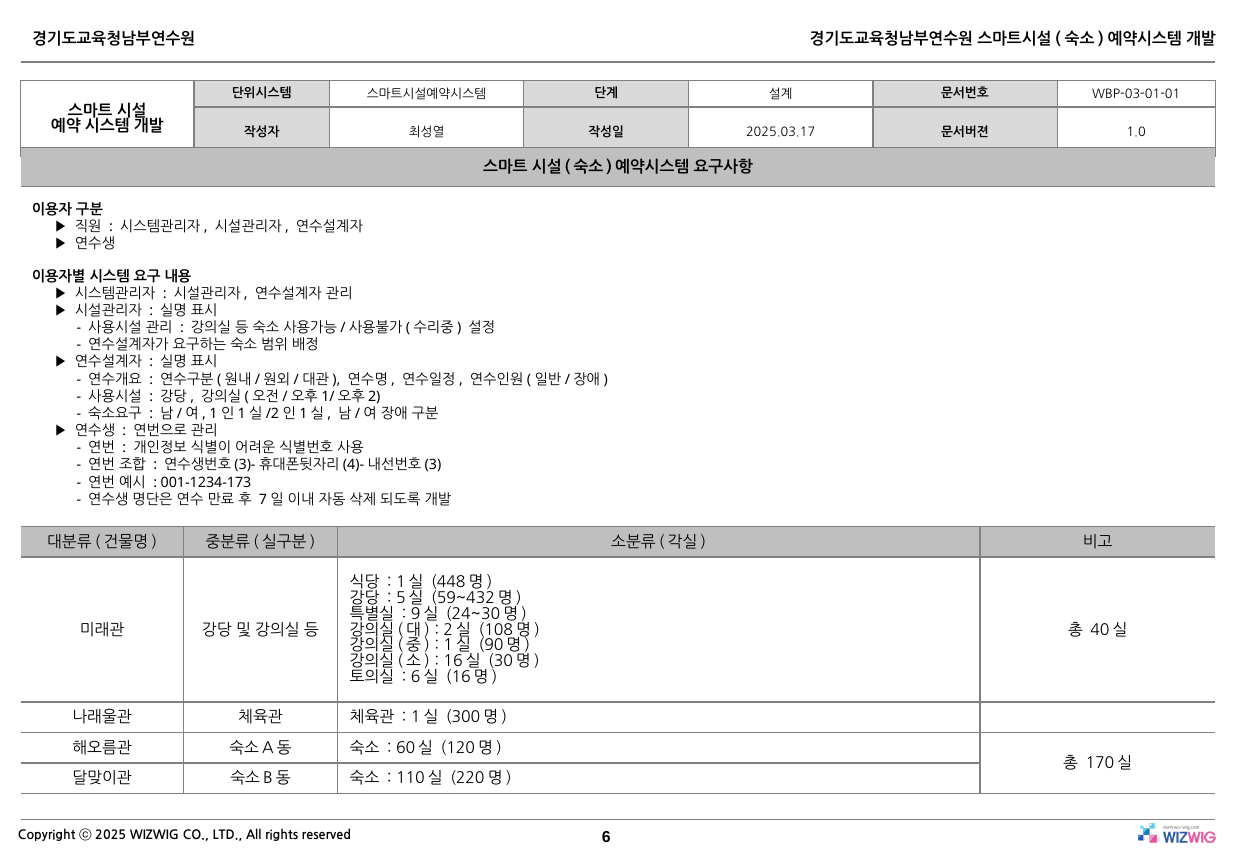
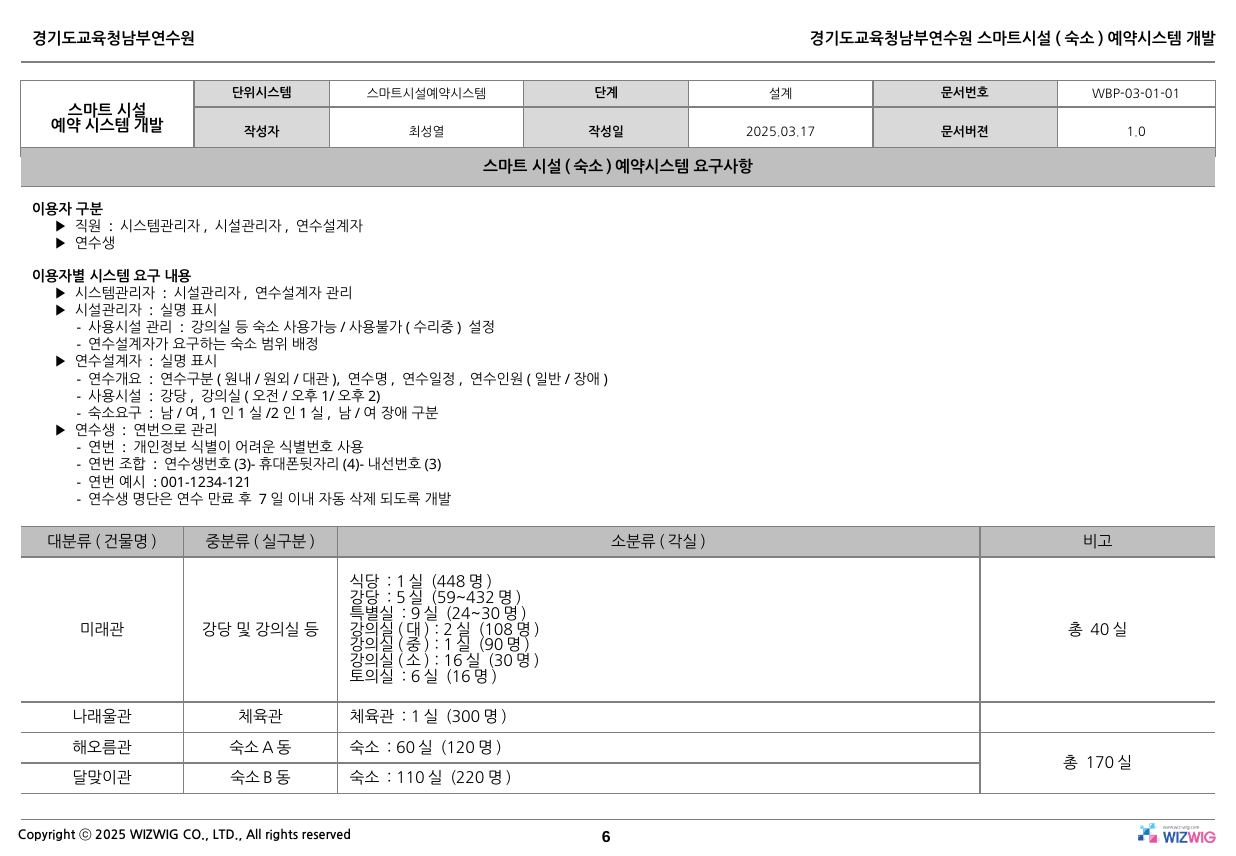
001-1234-173: 001-1234-173 -> 001-1234-121
